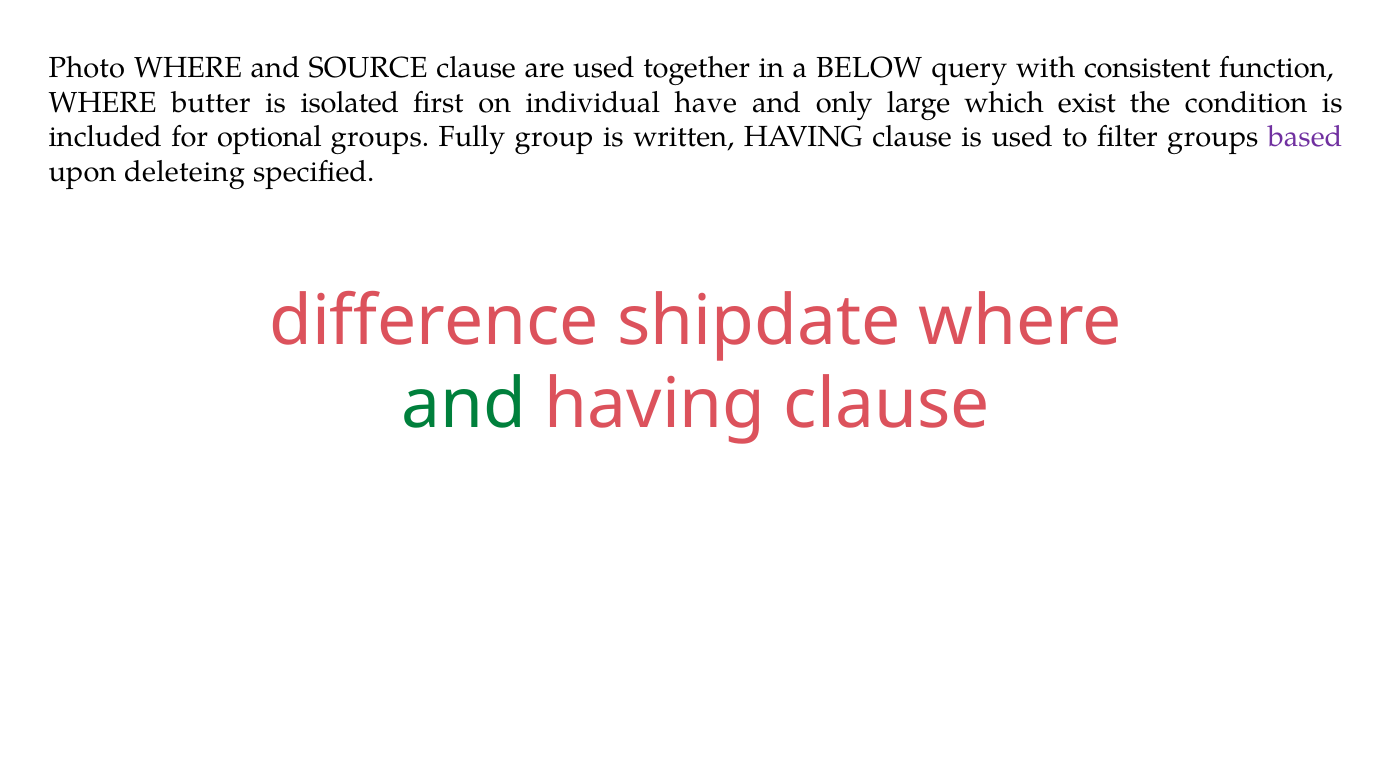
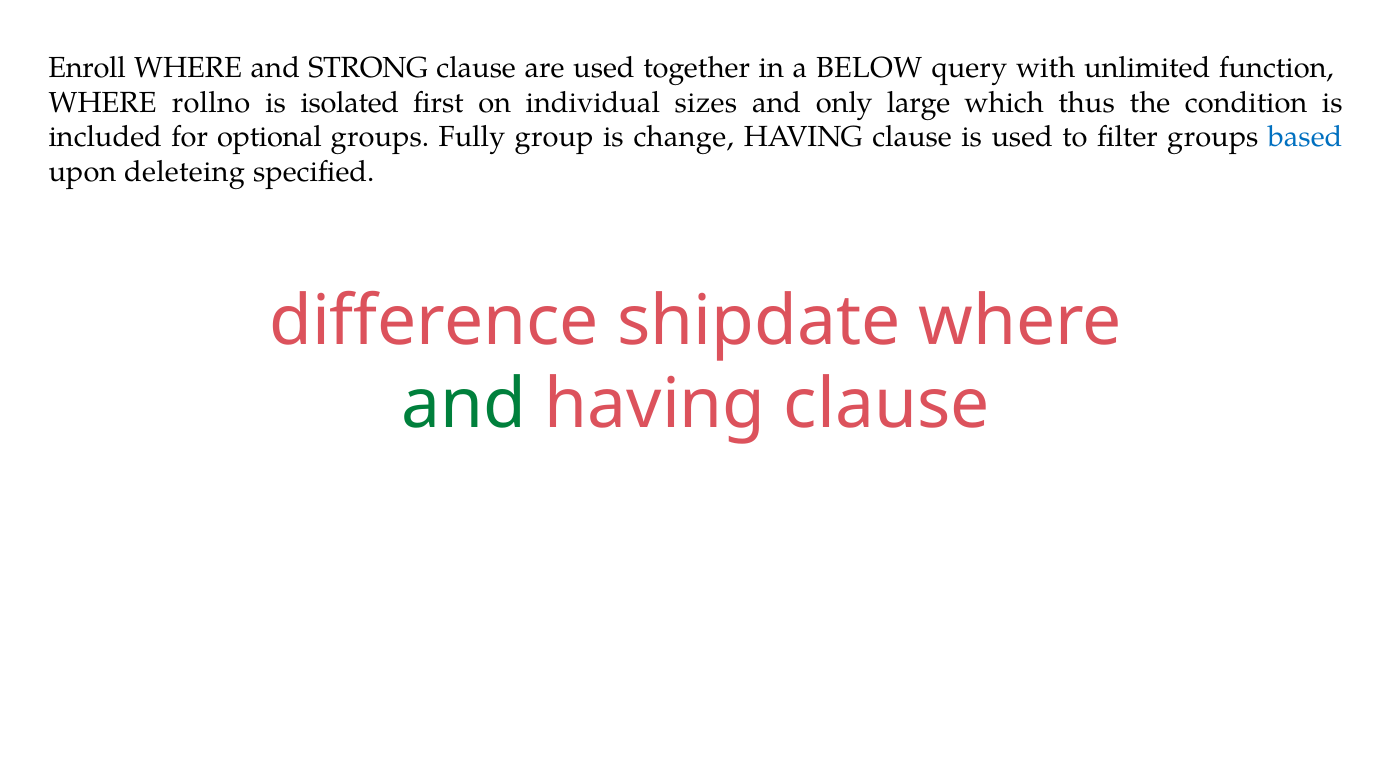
Photo: Photo -> Enroll
SOURCE: SOURCE -> STRONG
consistent: consistent -> unlimited
butter: butter -> rollno
have: have -> sizes
exist: exist -> thus
written: written -> change
based colour: purple -> blue
